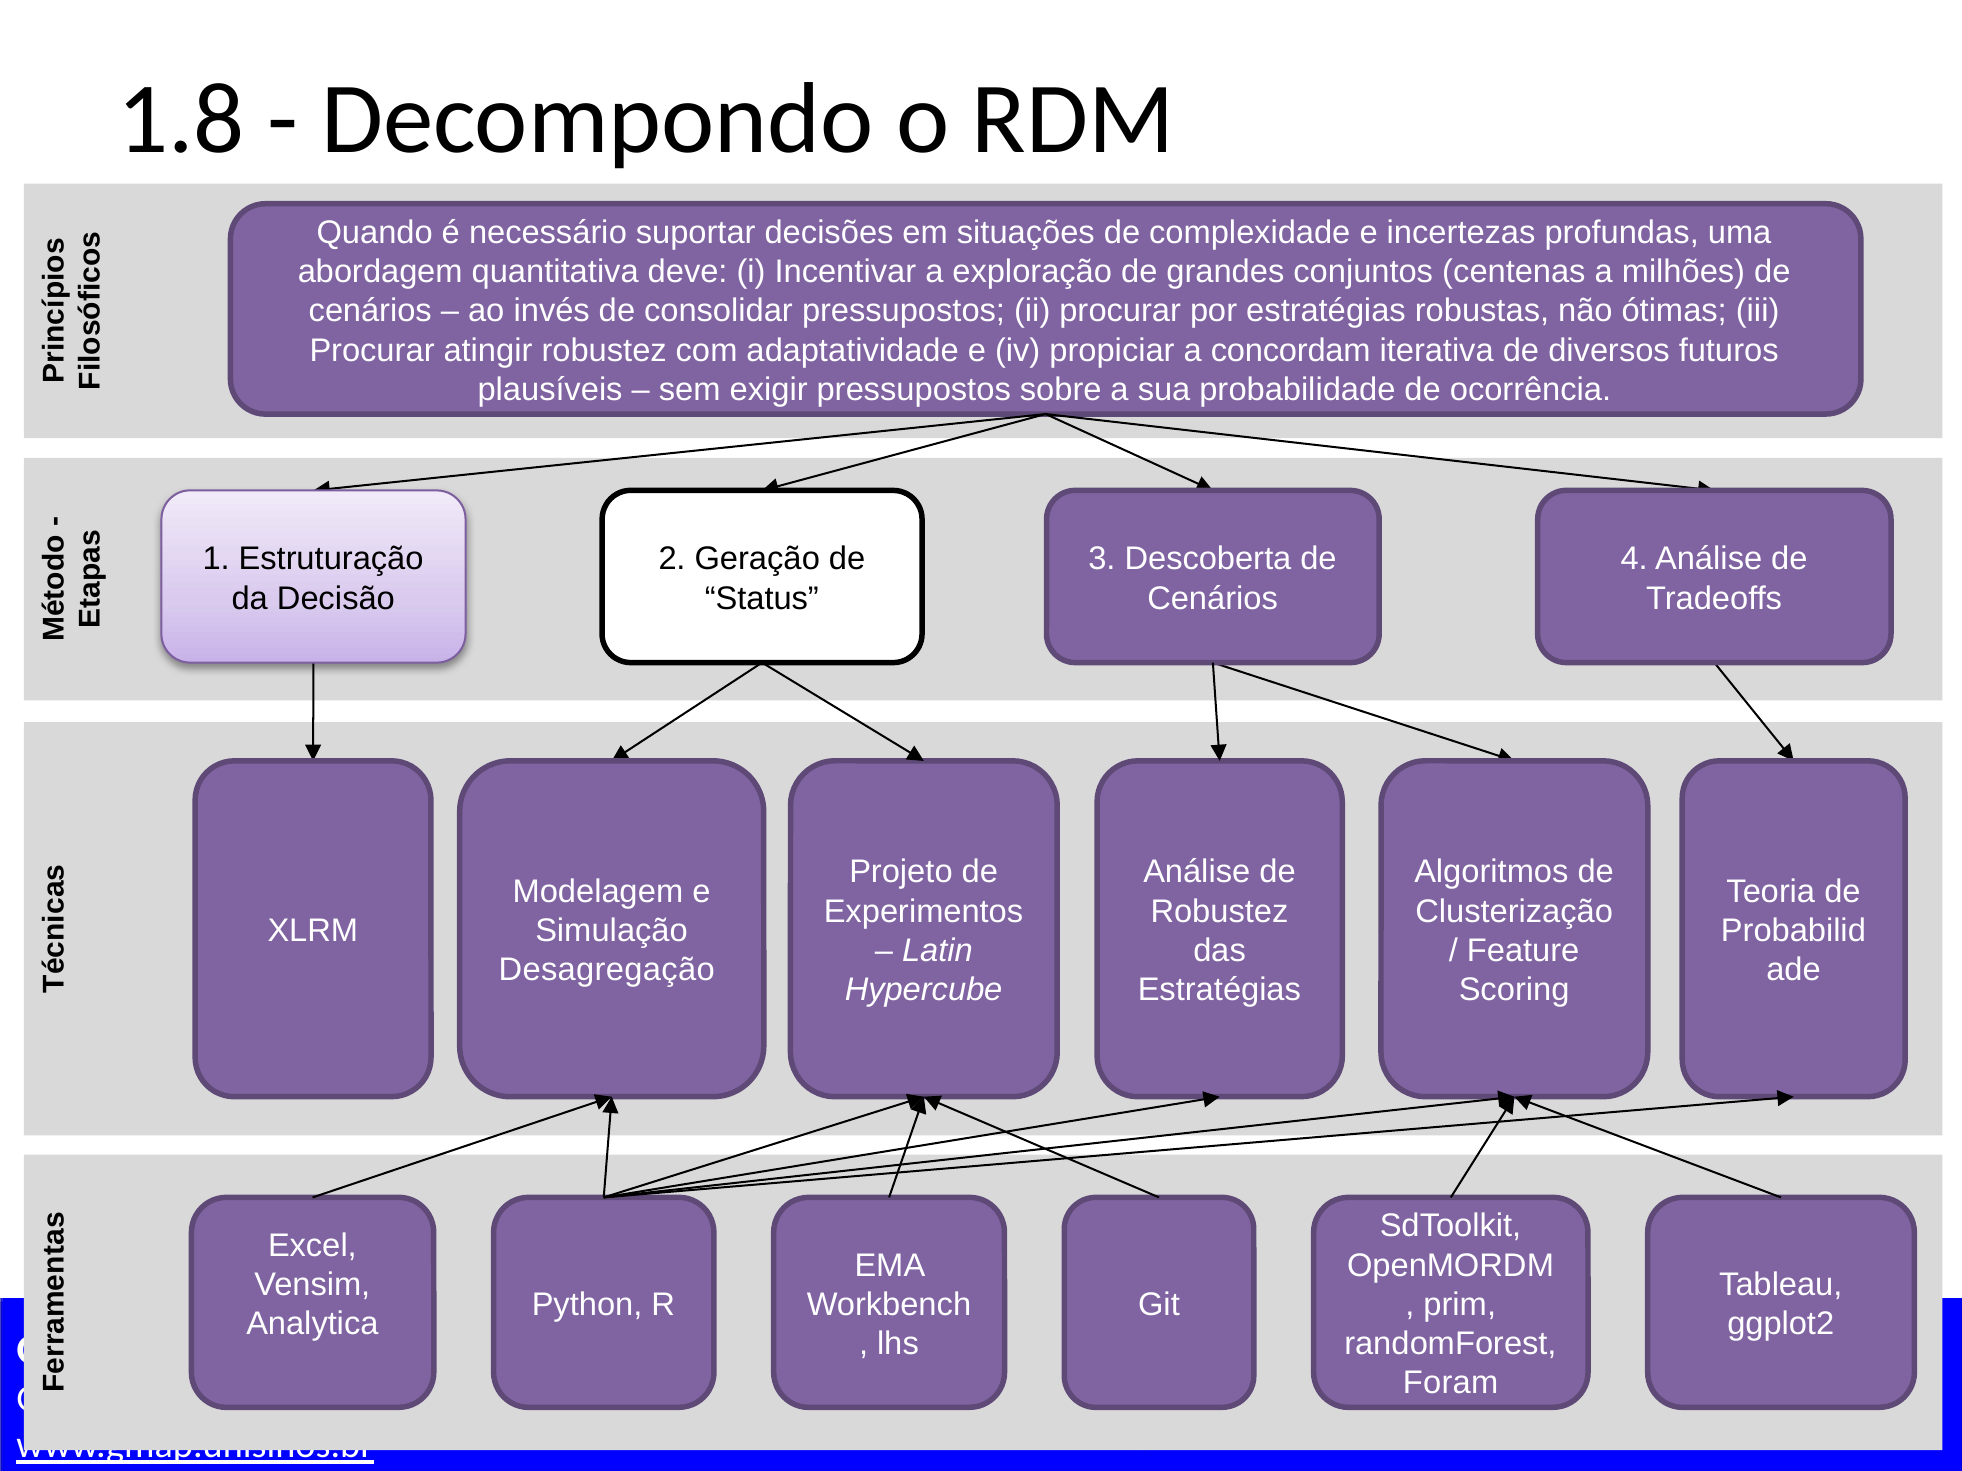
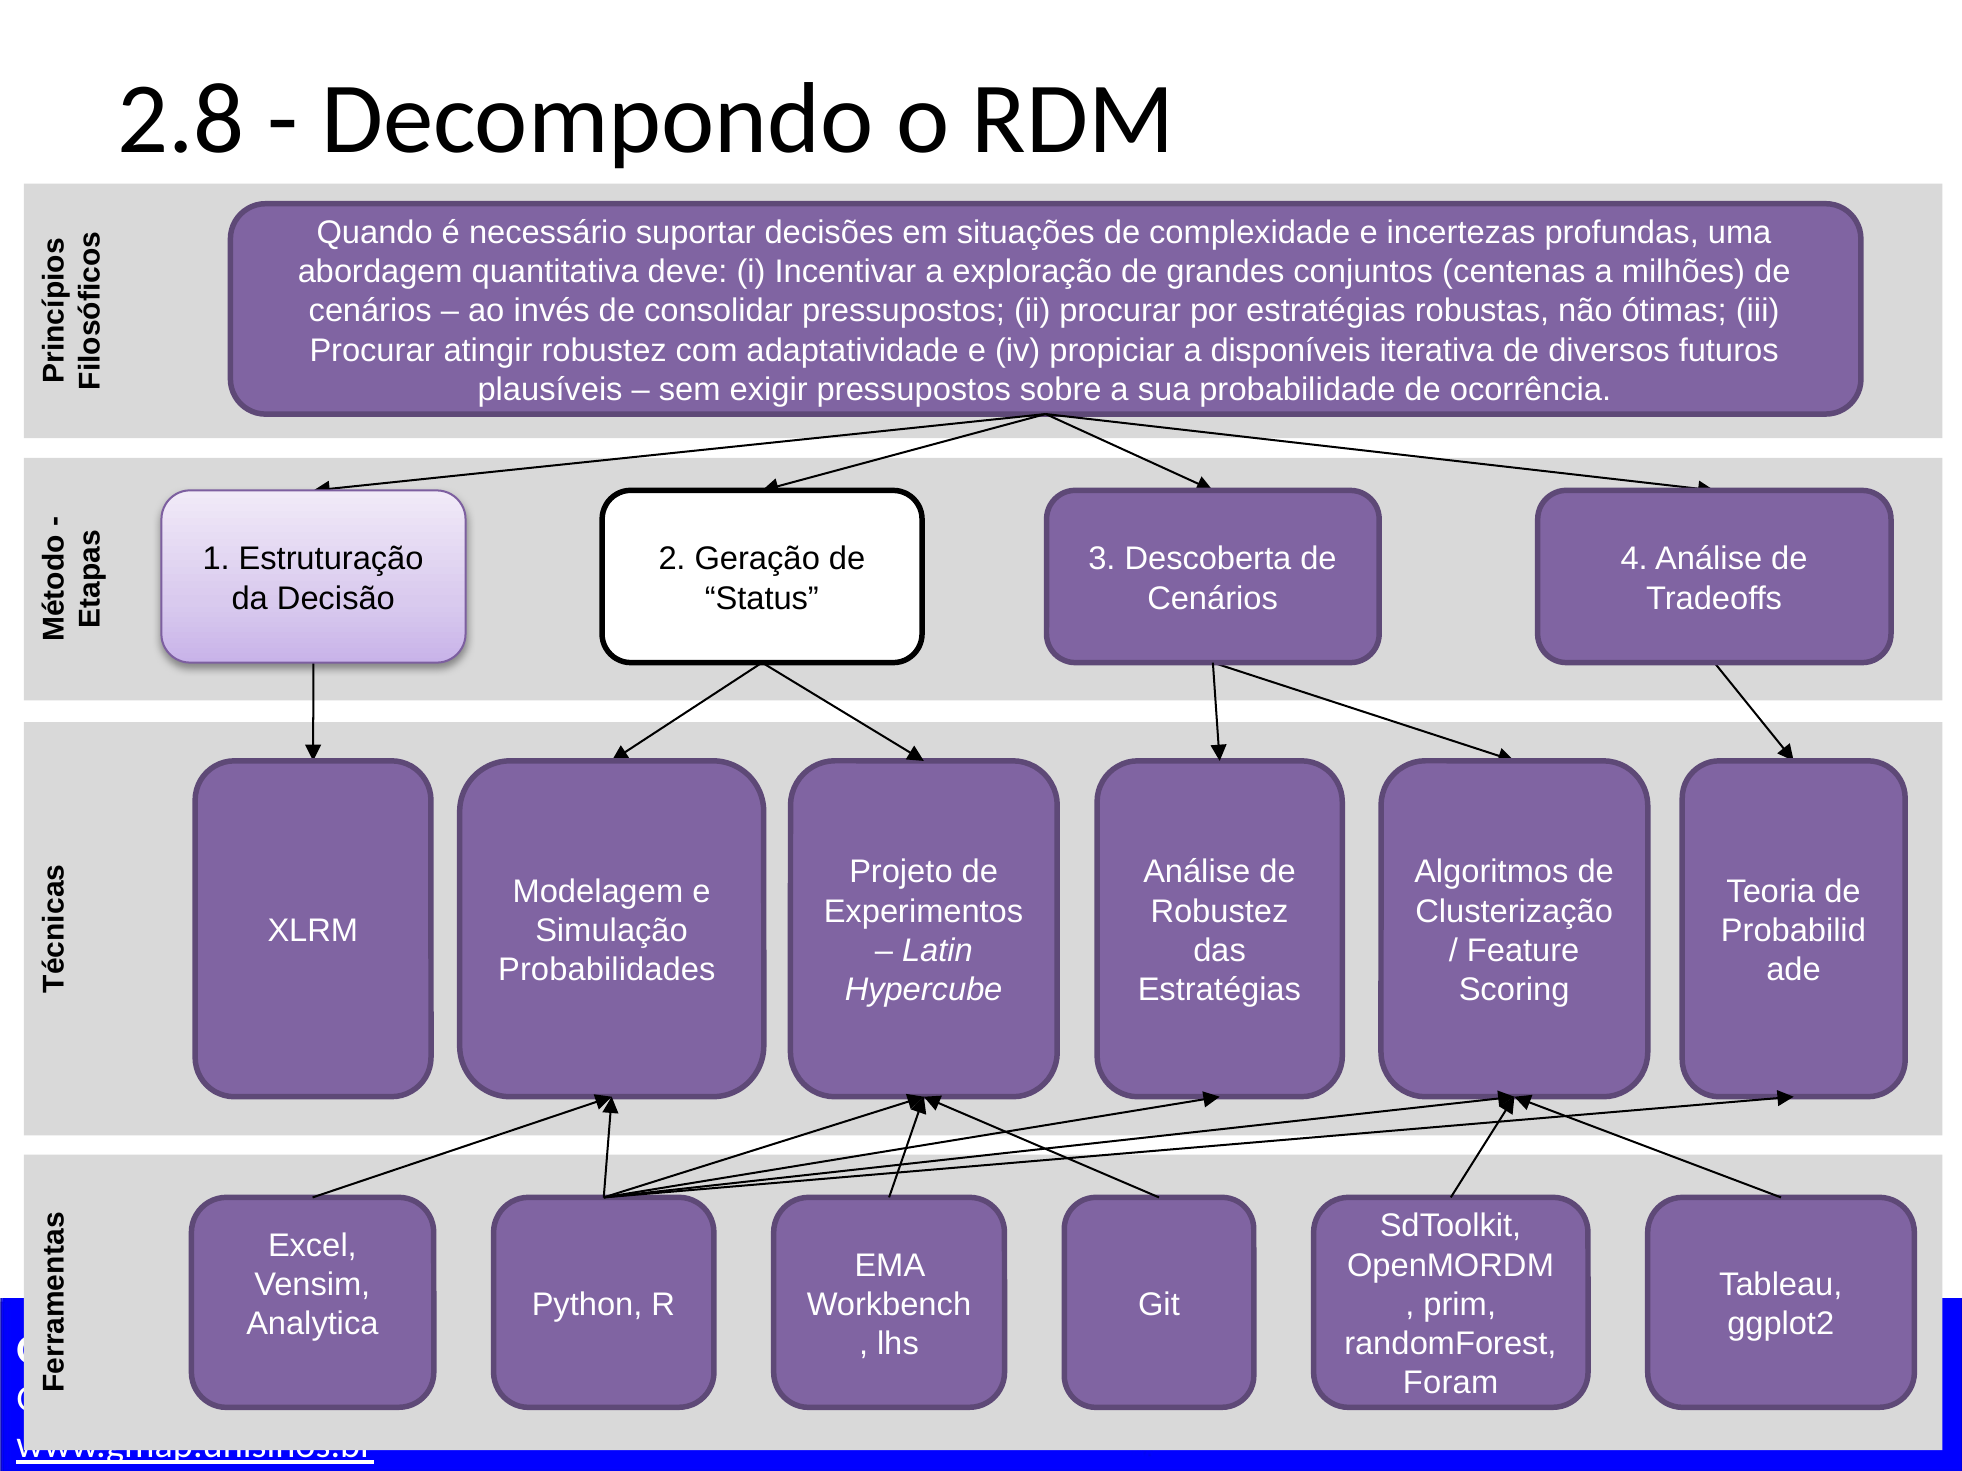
1.8: 1.8 -> 2.8
concordam: concordam -> disponíveis
Desagregação: Desagregação -> Probabilidades
